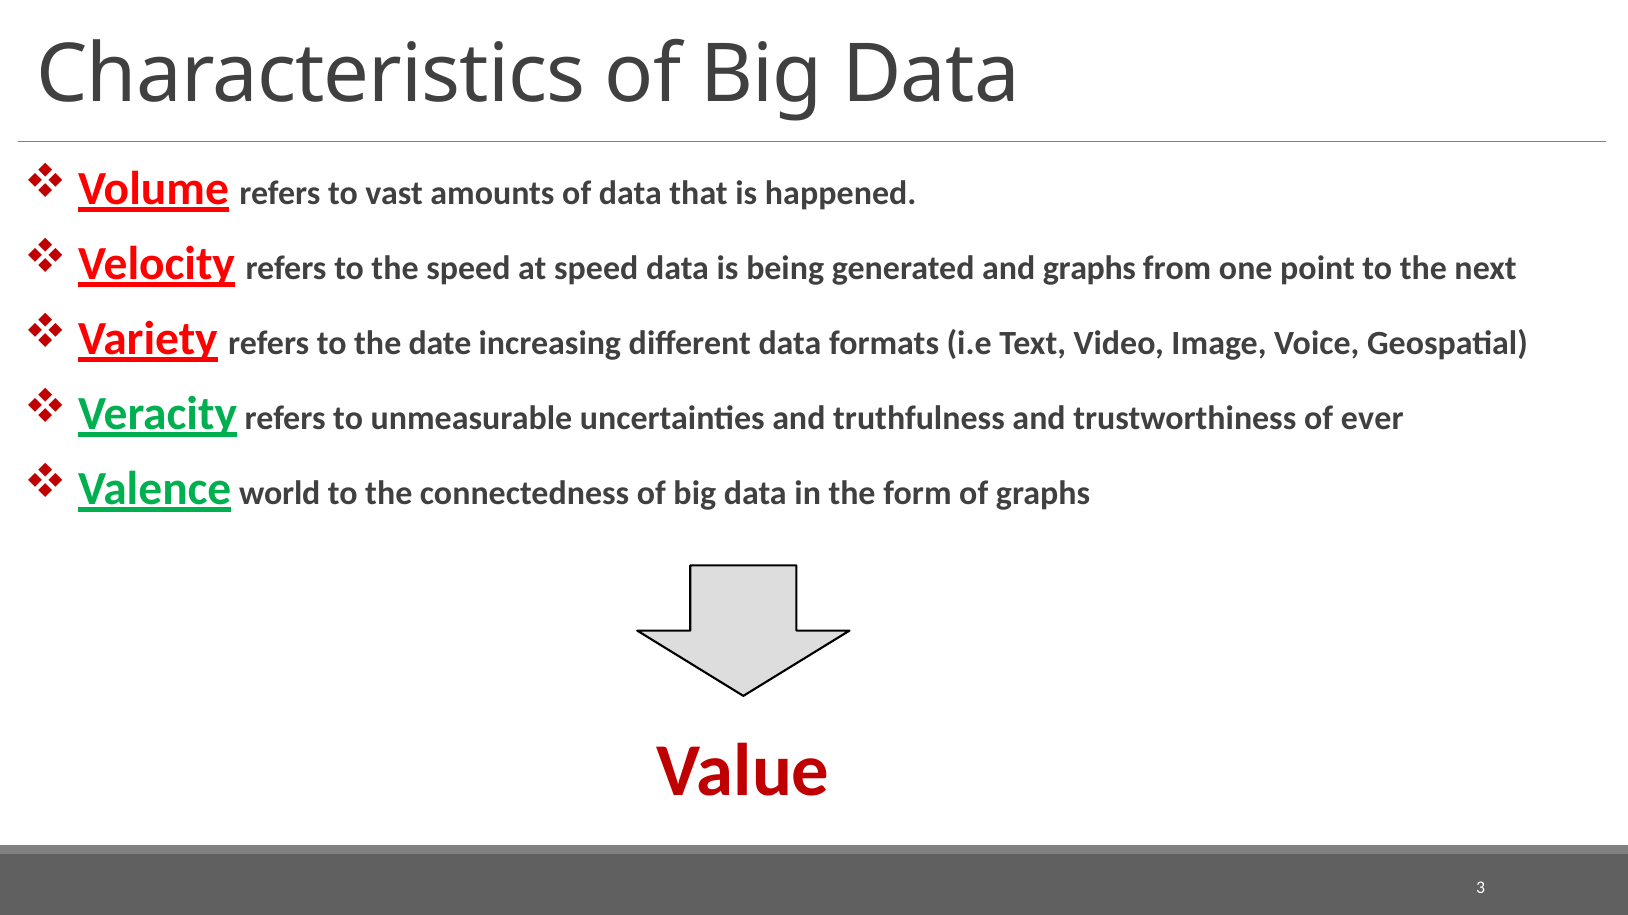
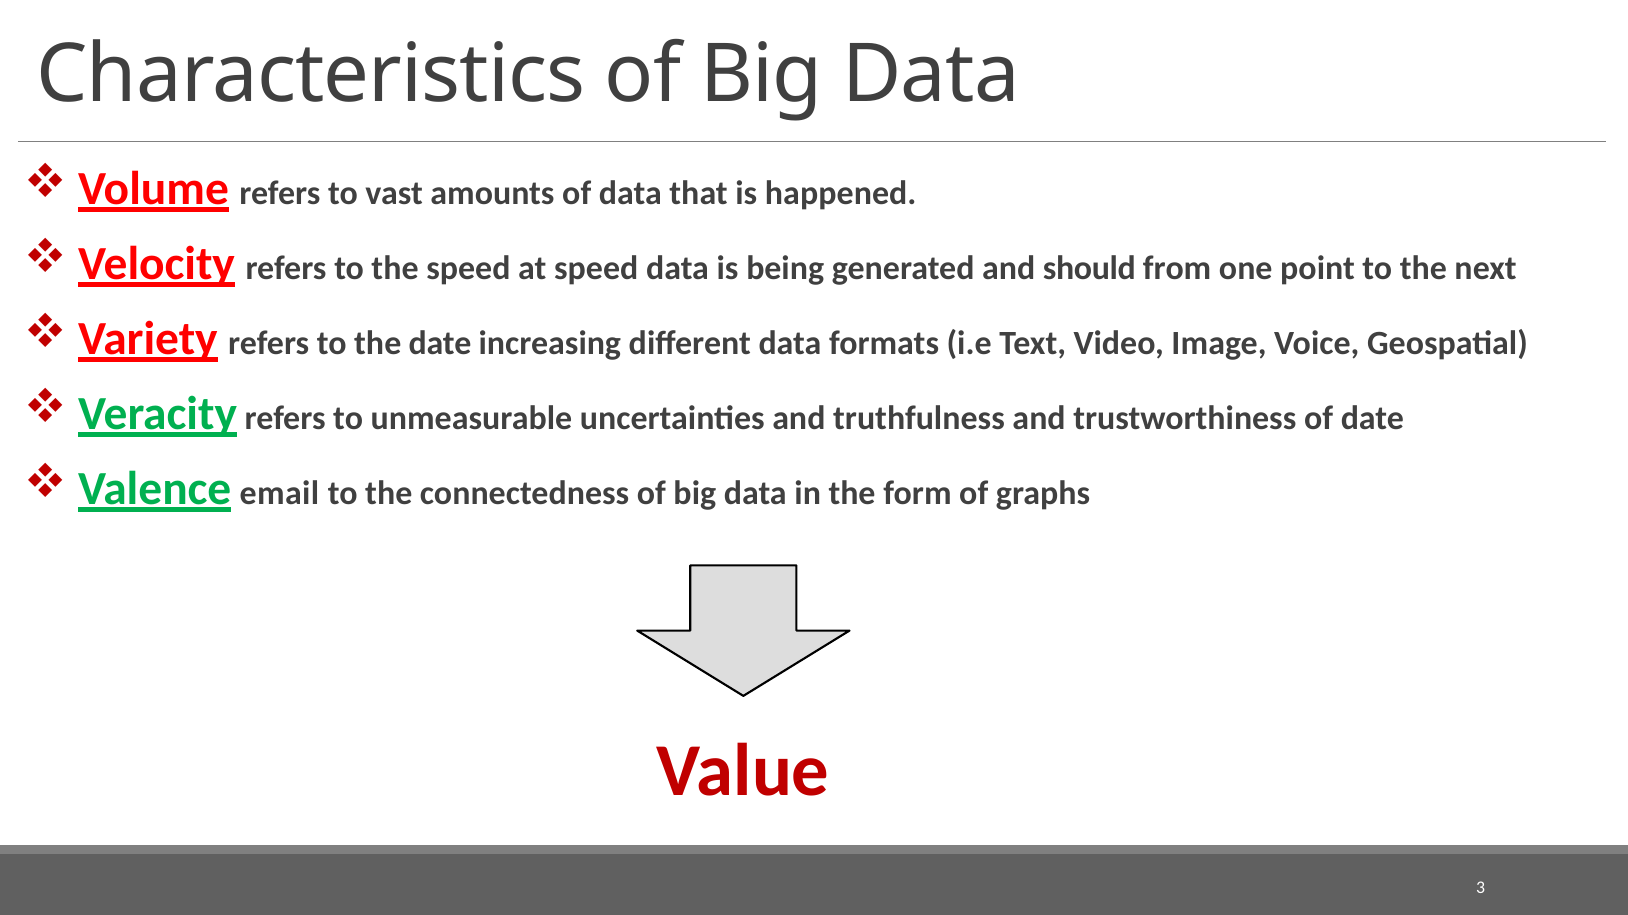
and graphs: graphs -> should
of ever: ever -> date
world: world -> email
